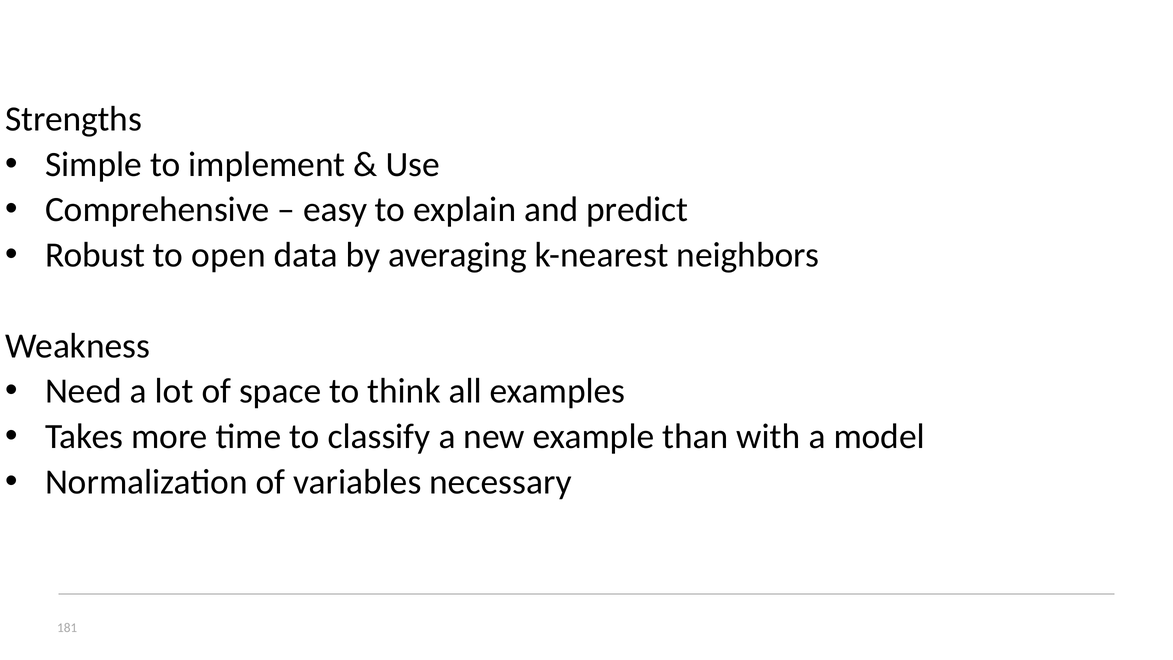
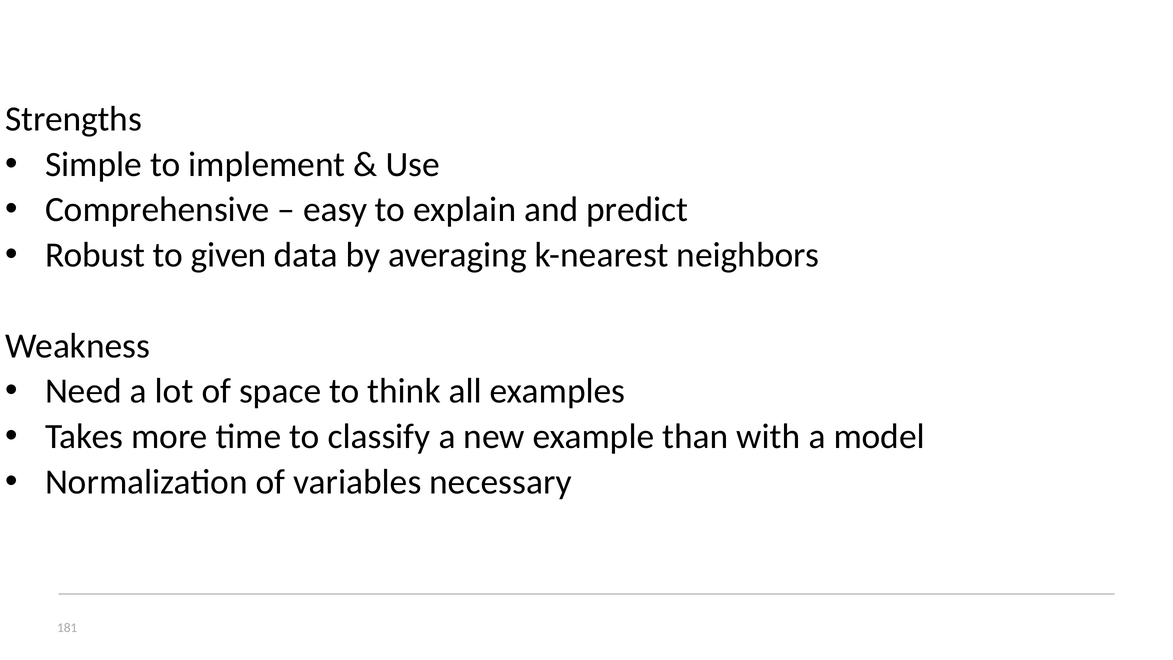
open: open -> given
